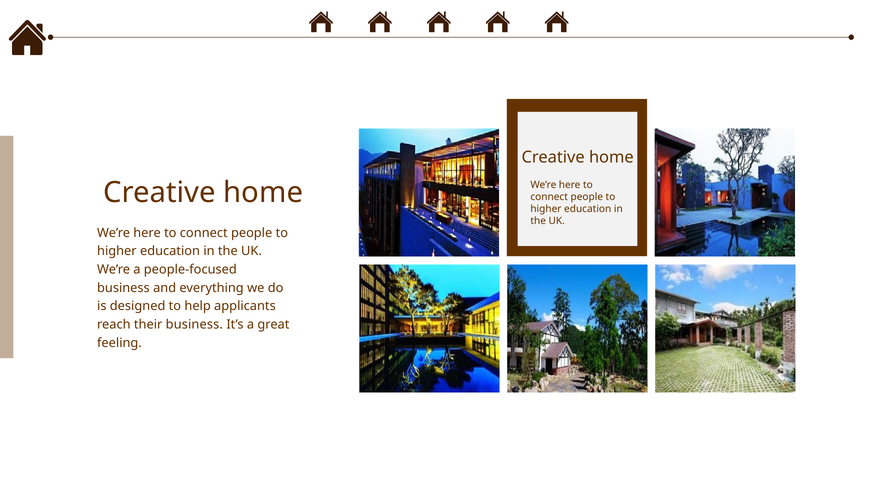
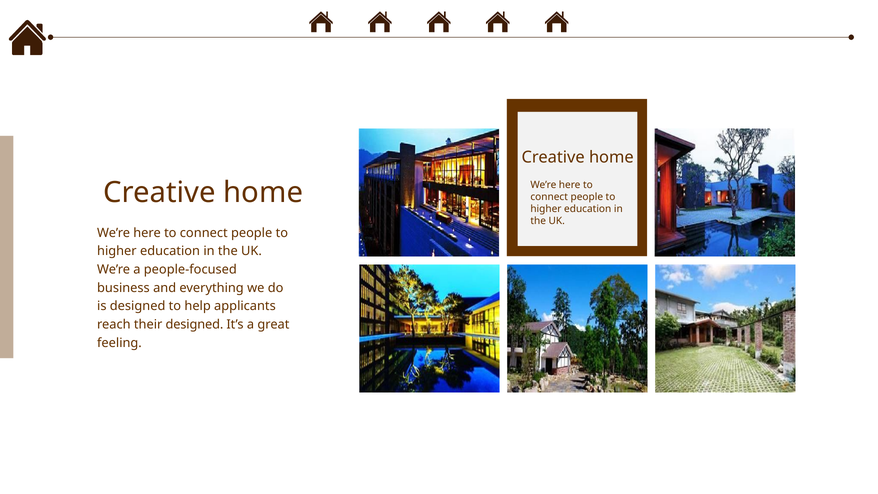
their business: business -> designed
